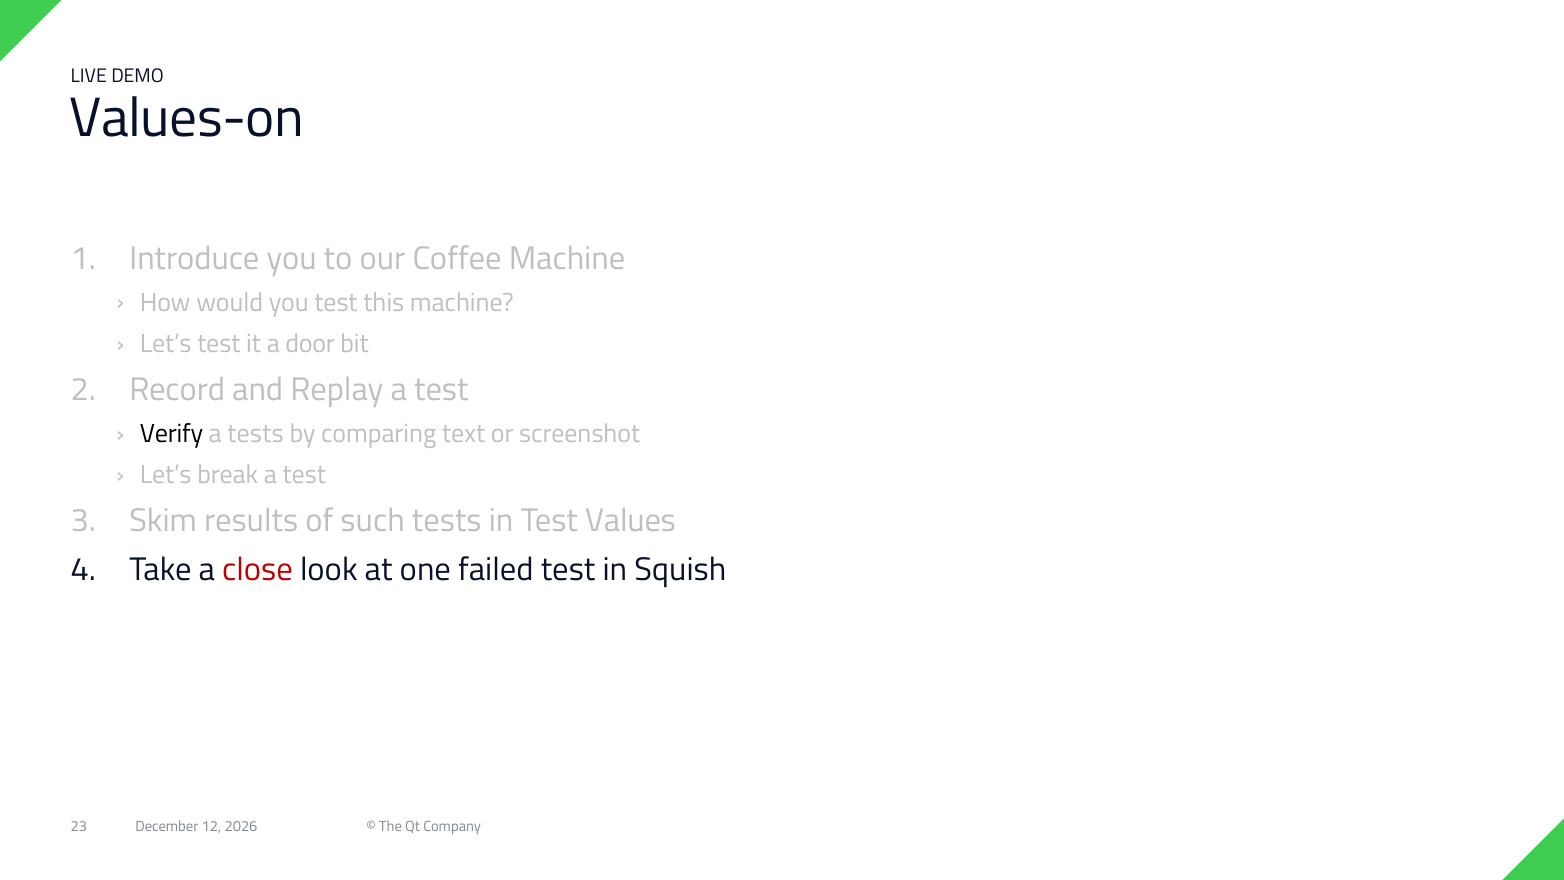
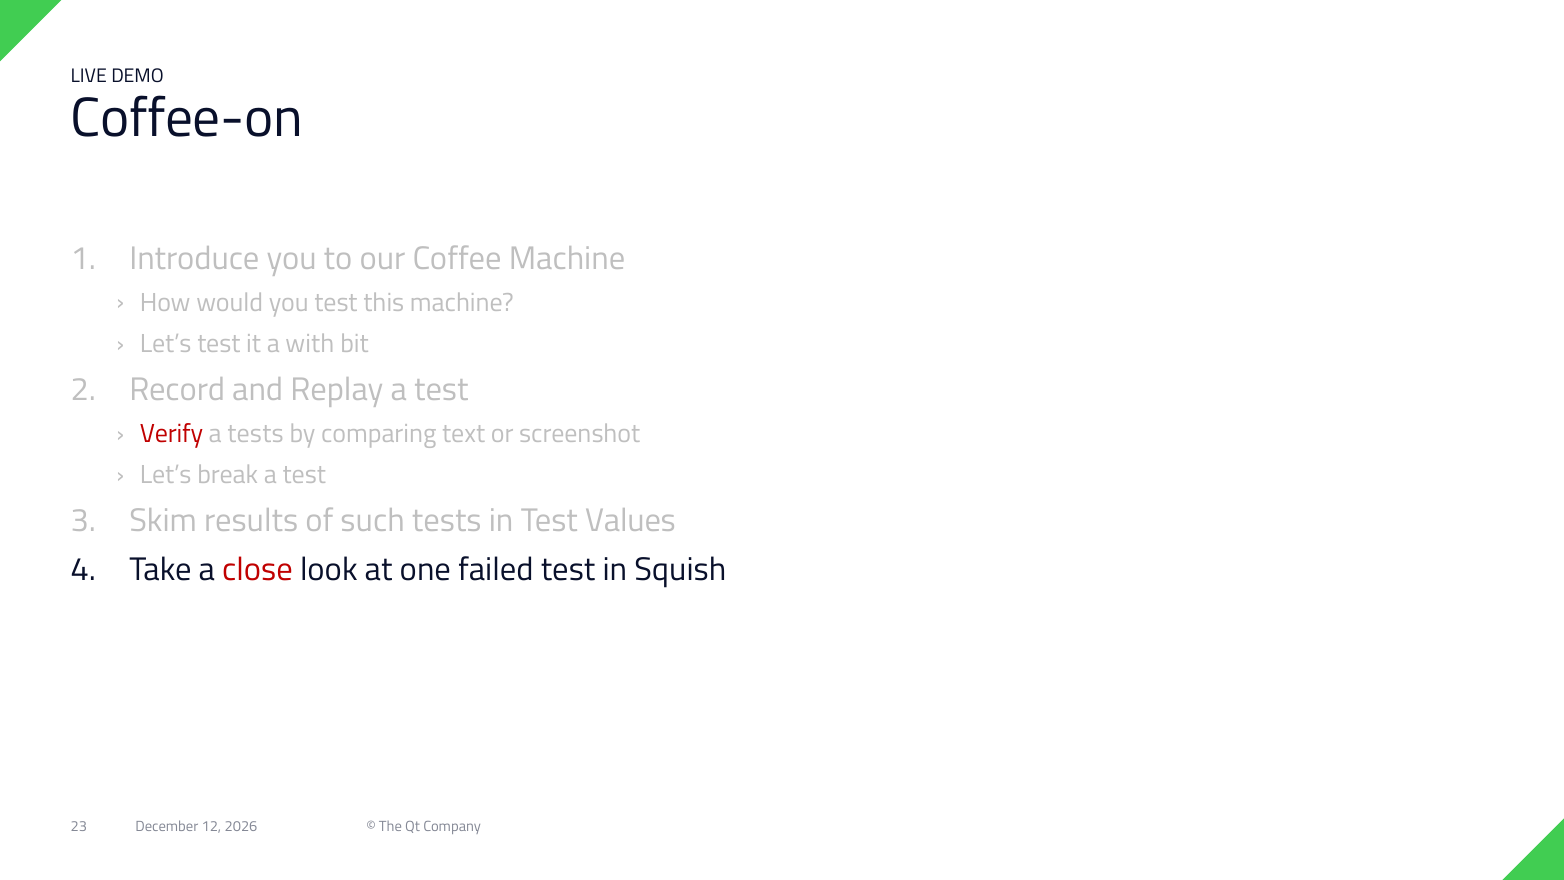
Values-on: Values-on -> Coffee-on
door: door -> with
Verify colour: black -> red
